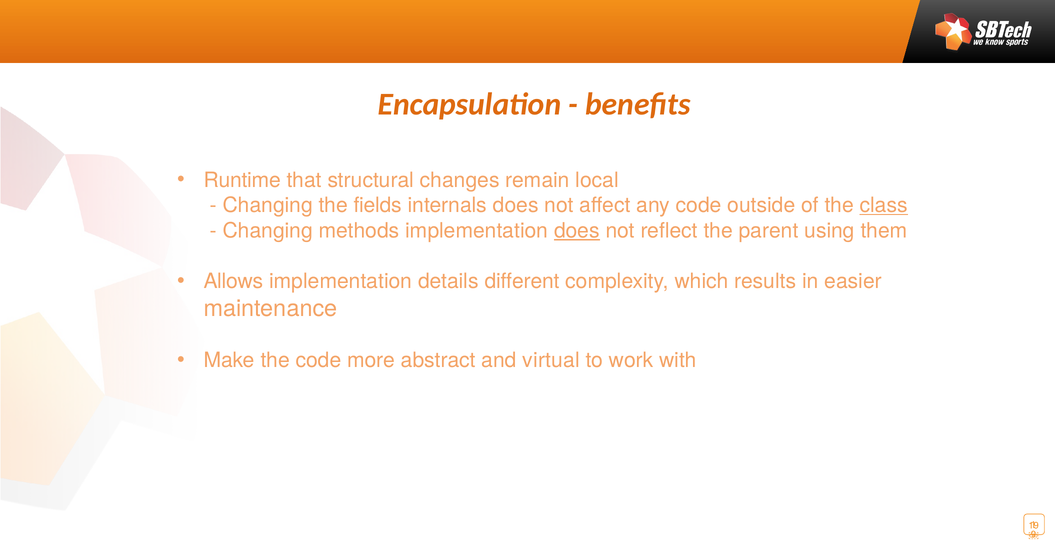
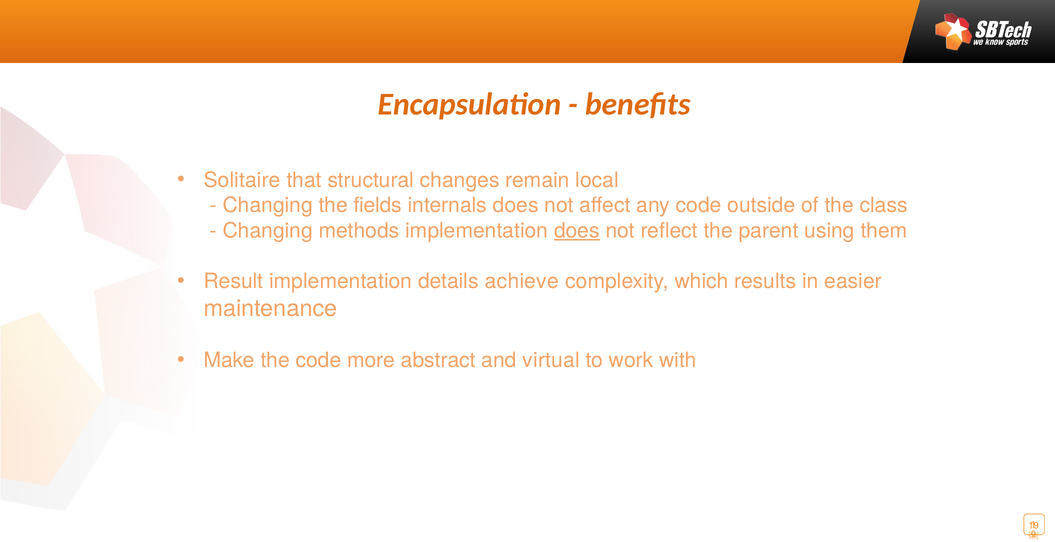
Runtime: Runtime -> Solitaire
class underline: present -> none
Allows: Allows -> Result
different: different -> achieve
